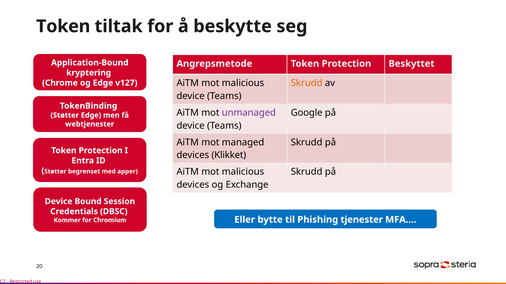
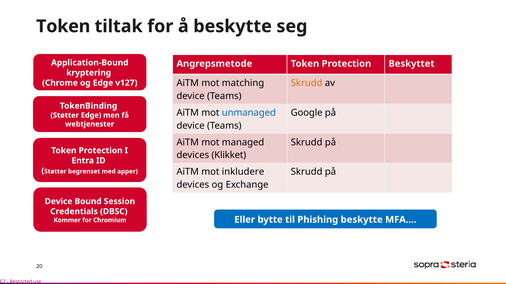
malicious at (243, 83): malicious -> matching
unmanaged colour: purple -> blue
malicious at (243, 172): malicious -> inkludere
Phishing tjenester: tjenester -> beskytte
